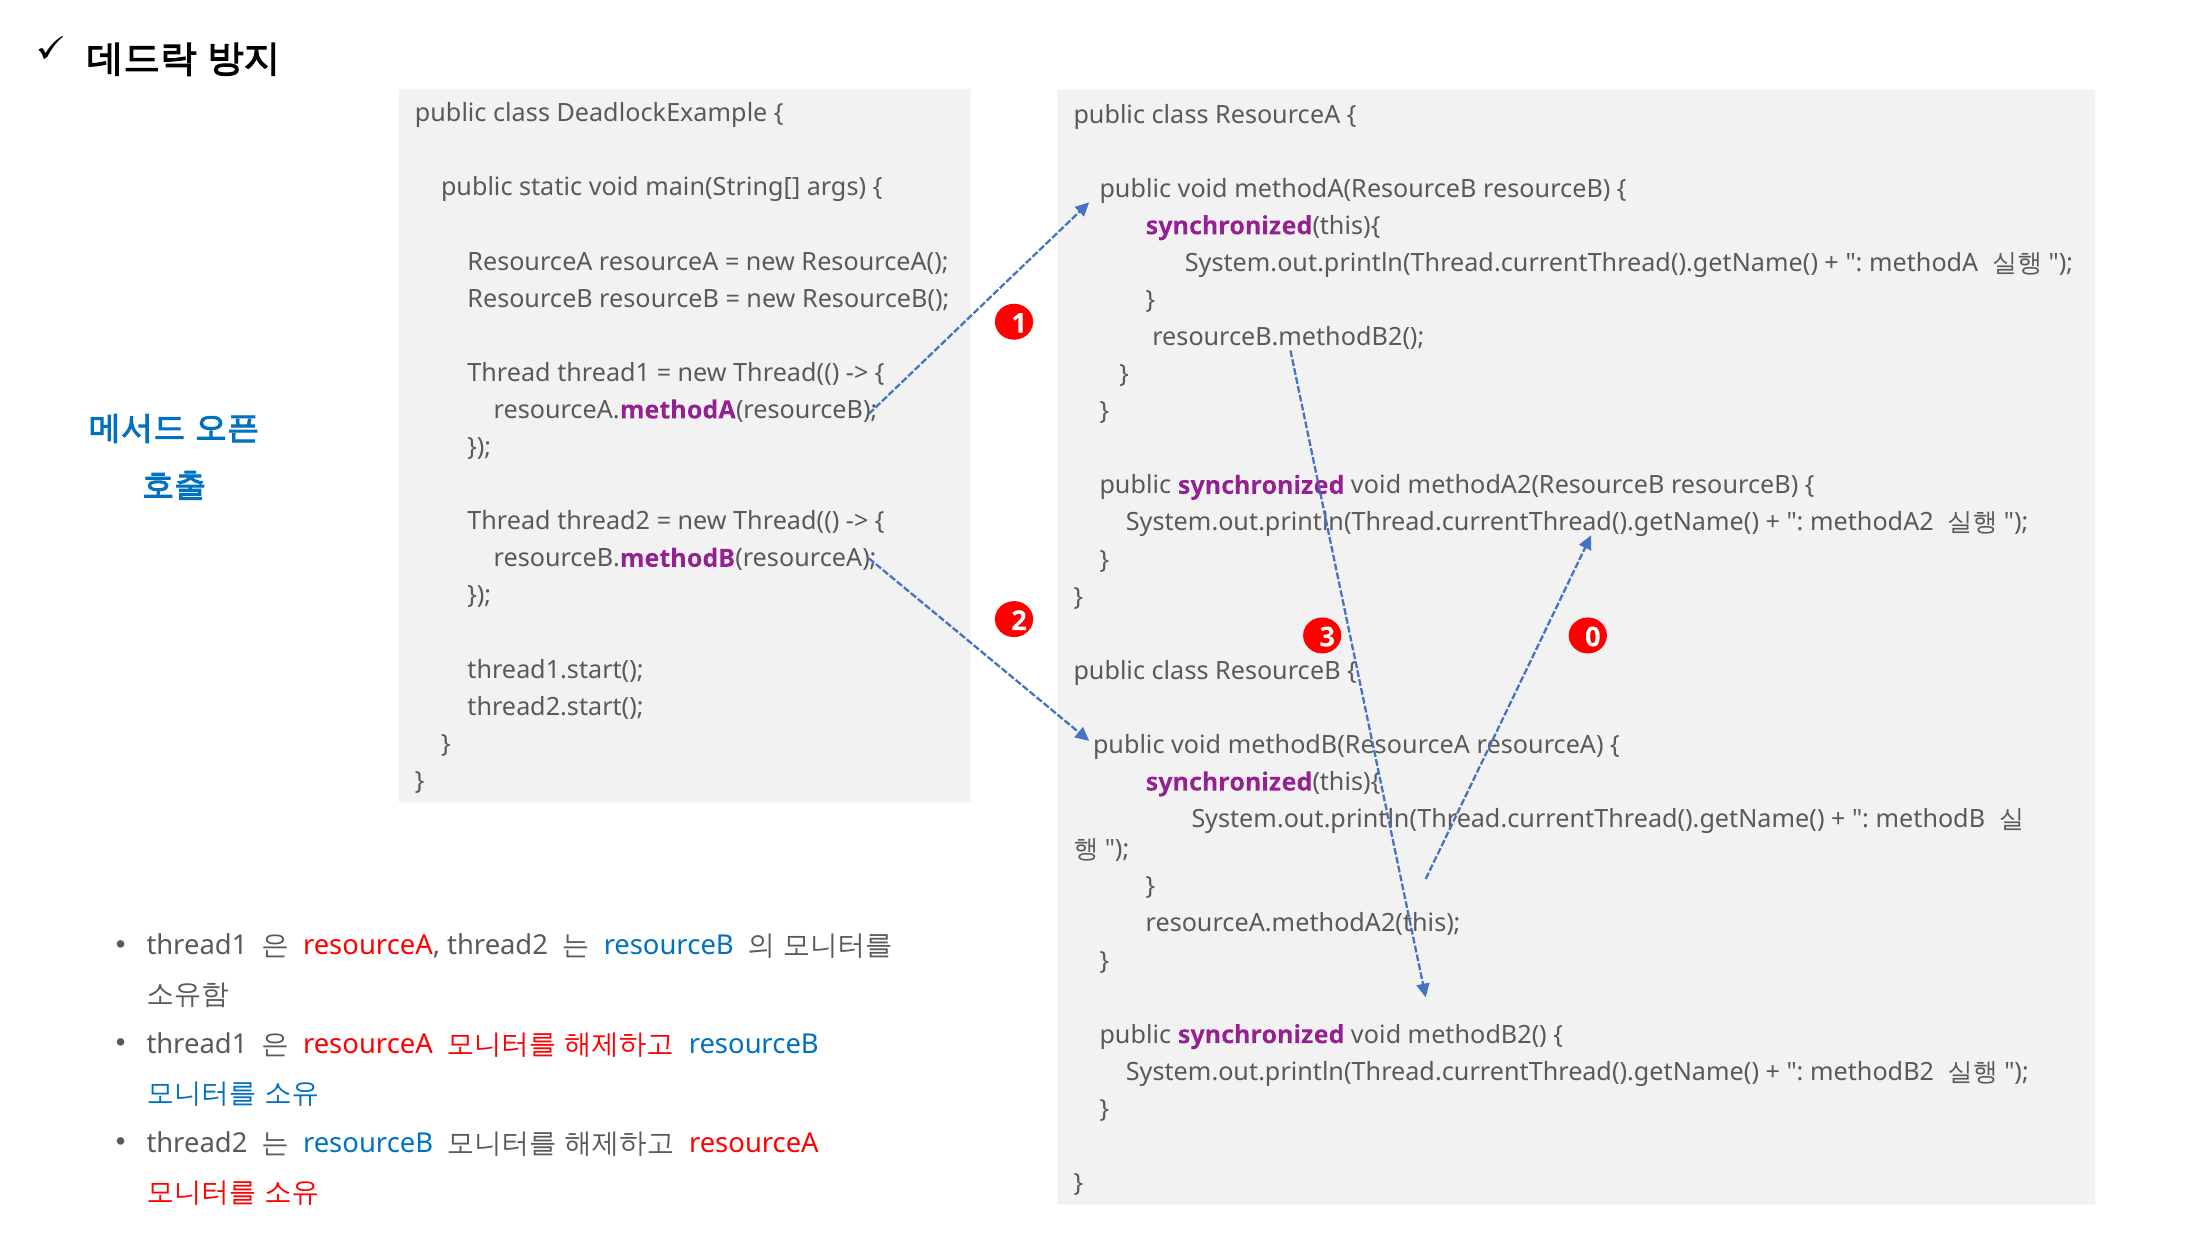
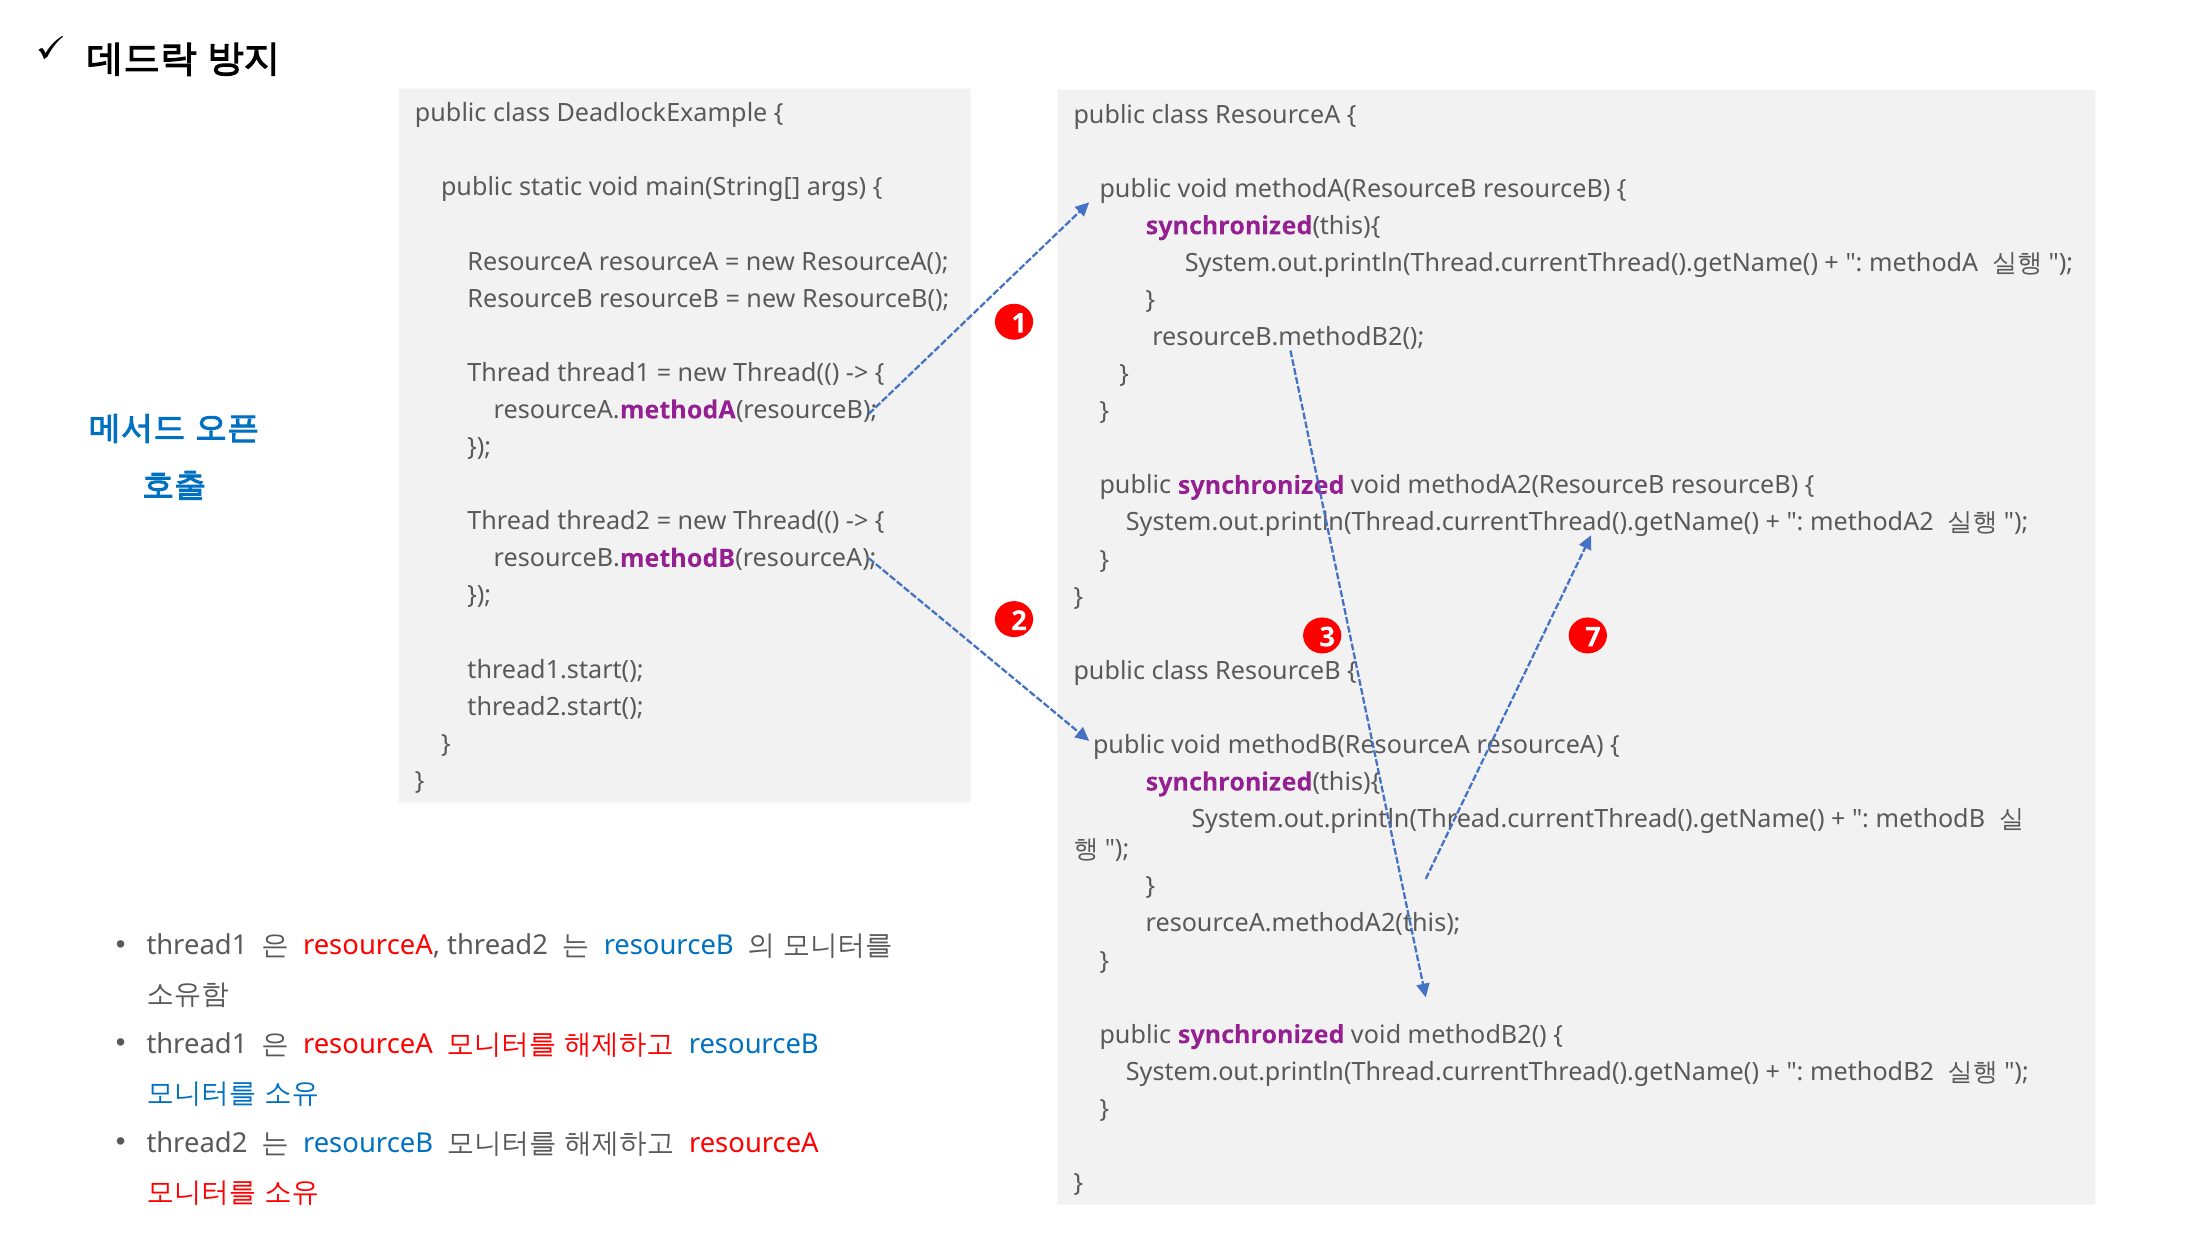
0: 0 -> 7
